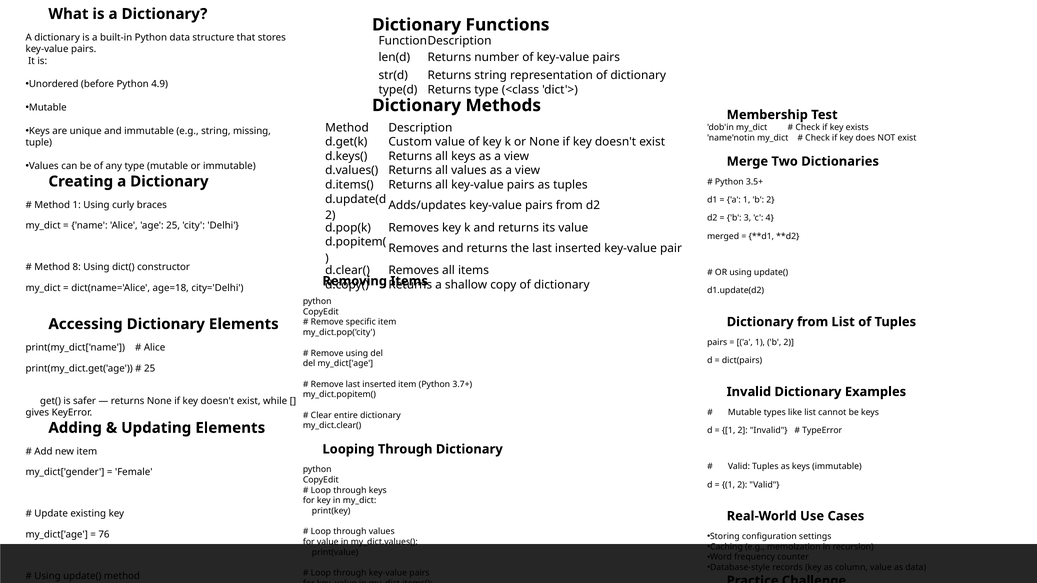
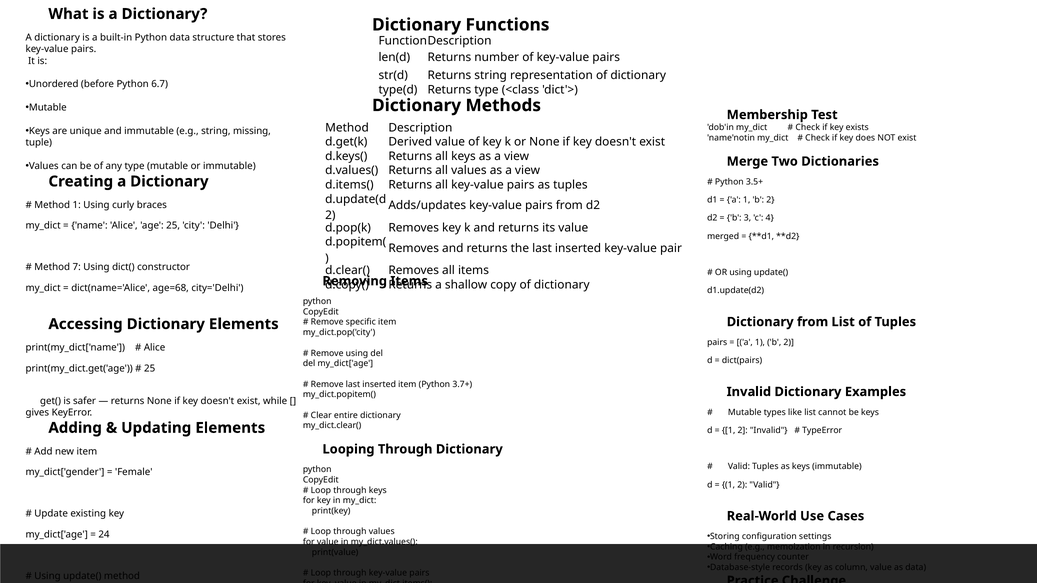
4.9: 4.9 -> 6.7
Custom: Custom -> Derived
8: 8 -> 7
age=18: age=18 -> age=68
76: 76 -> 24
